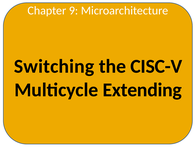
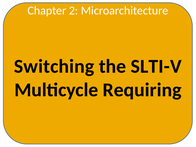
9: 9 -> 2
CISC-V: CISC-V -> SLTI-V
Extending: Extending -> Requiring
